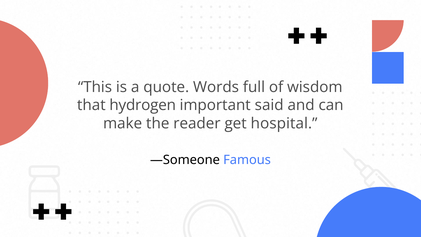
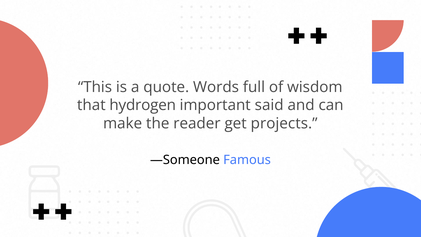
hospital: hospital -> projects
